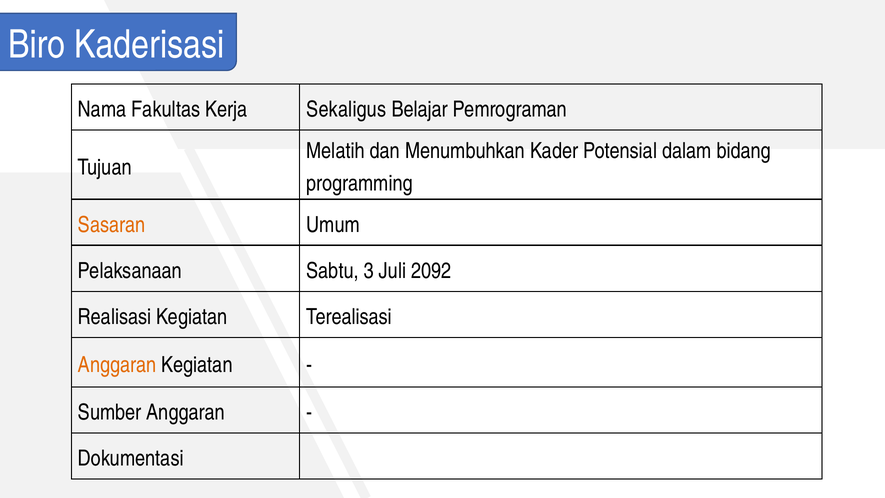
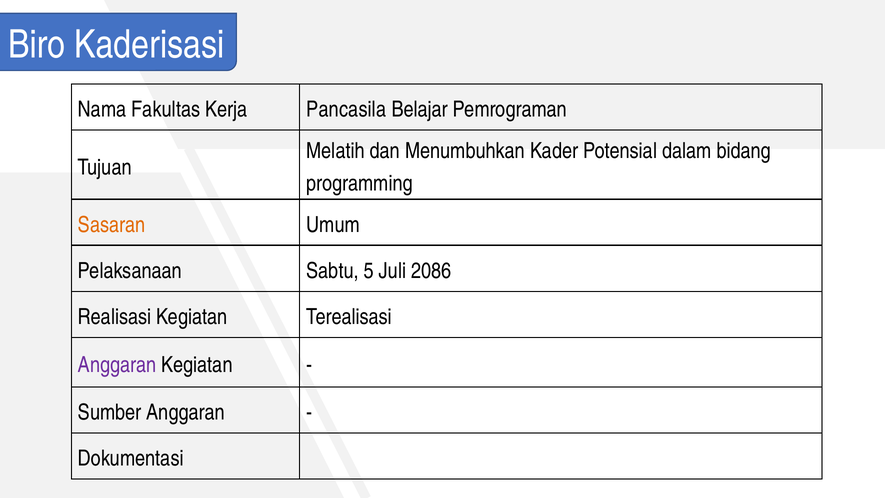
Sekaligus: Sekaligus -> Pancasila
3: 3 -> 5
2092: 2092 -> 2086
Anggaran at (117, 365) colour: orange -> purple
